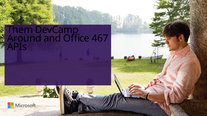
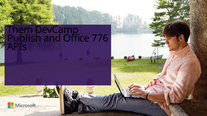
Around: Around -> Publish
467: 467 -> 776
